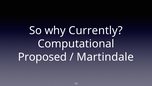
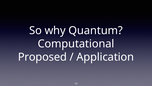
Currently: Currently -> Quantum
Martindale: Martindale -> Application
